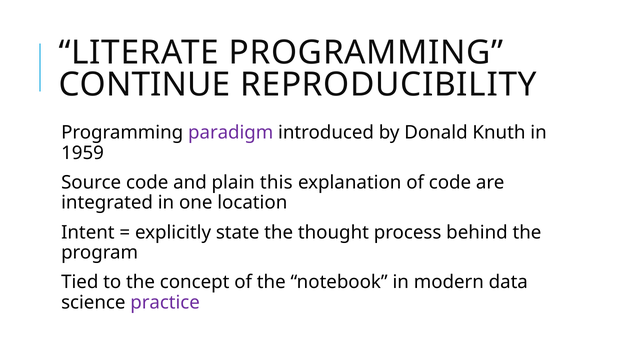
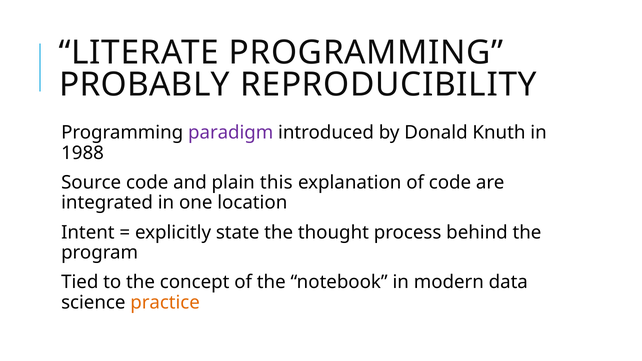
CONTINUE: CONTINUE -> PROBABLY
1959: 1959 -> 1988
practice colour: purple -> orange
